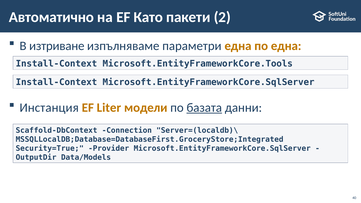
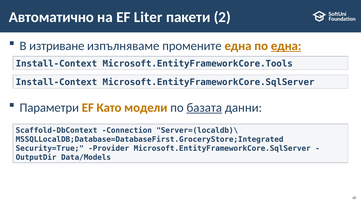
Като: Като -> Liter
параметри: параметри -> промените
една at (286, 46) underline: none -> present
Инстанция: Инстанция -> Параметри
Liter: Liter -> Като
